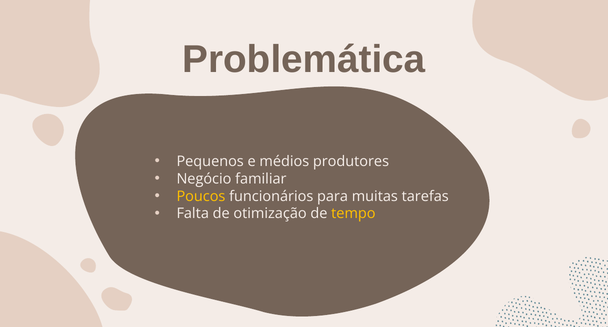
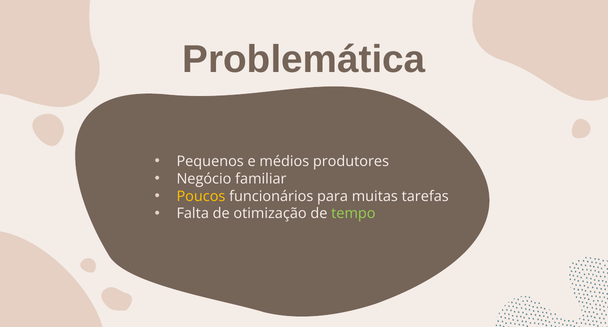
tempo colour: yellow -> light green
